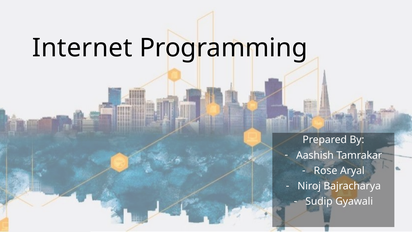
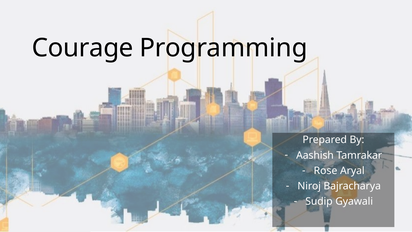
Internet: Internet -> Courage
